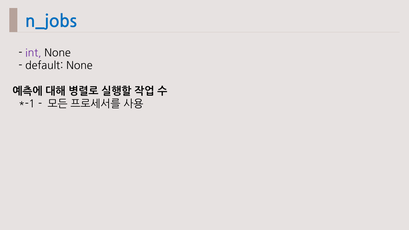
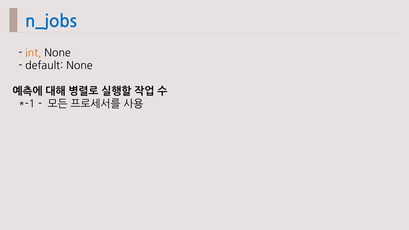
int colour: purple -> orange
